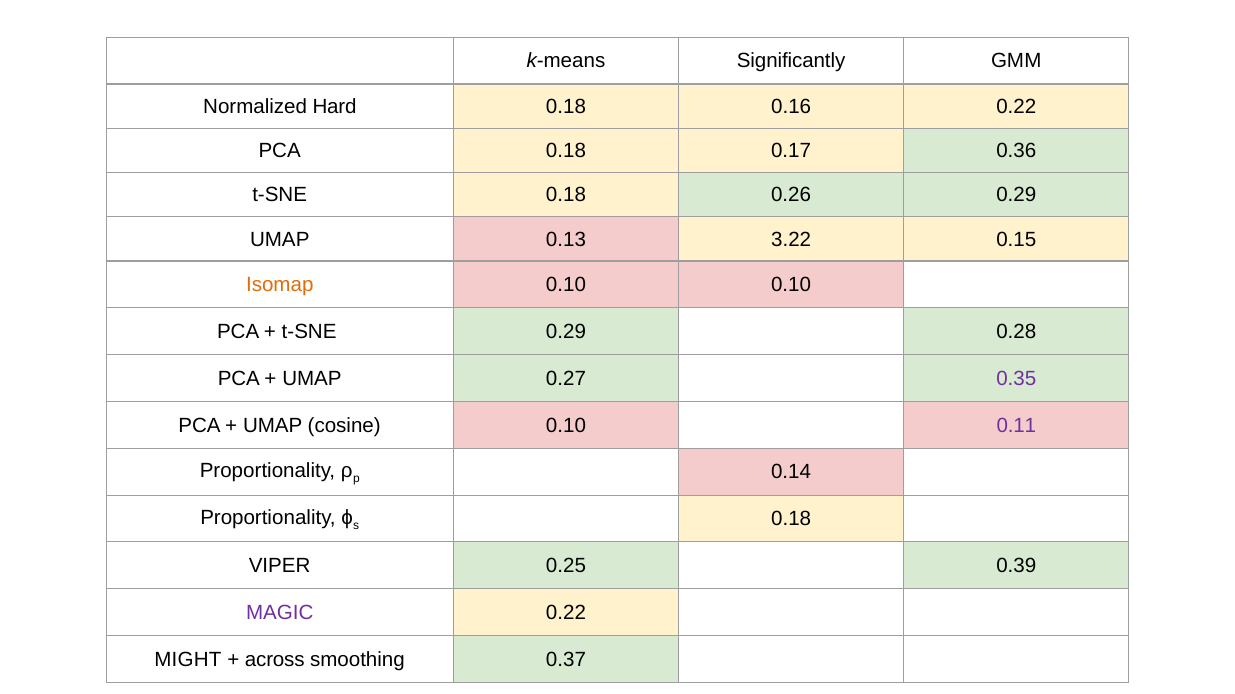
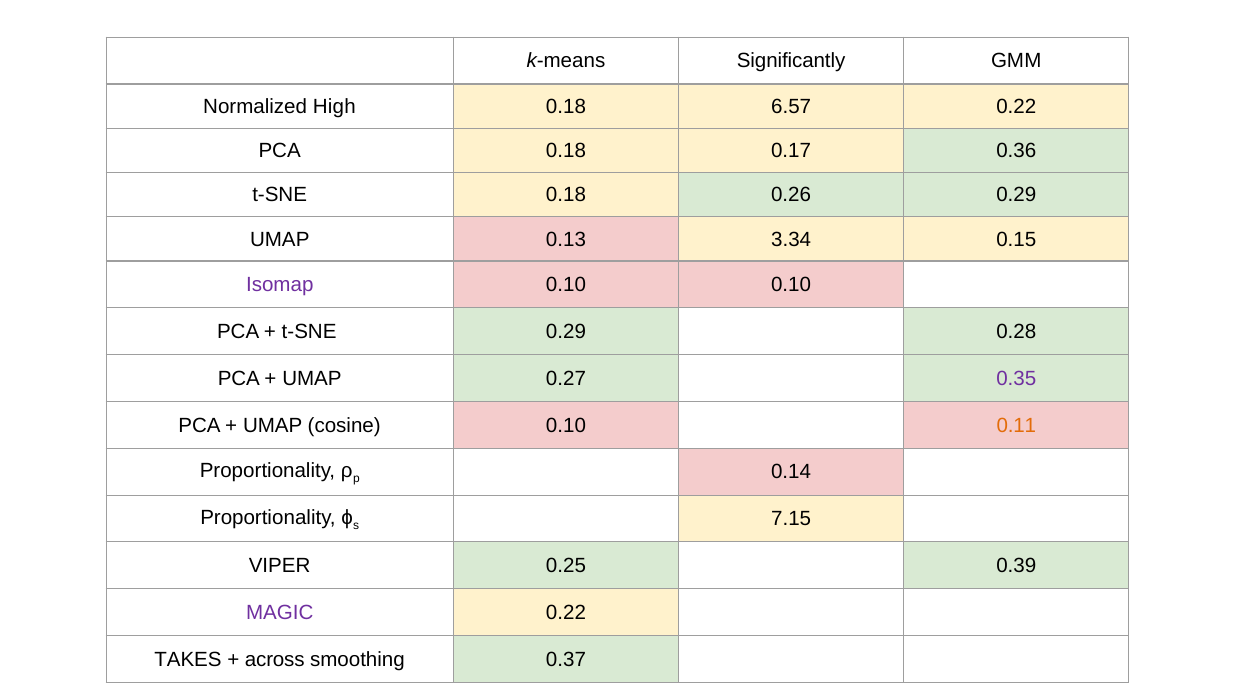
Hard: Hard -> High
0.16: 0.16 -> 6.57
3.22: 3.22 -> 3.34
Isomap colour: orange -> purple
0.11 colour: purple -> orange
0.18 at (791, 519): 0.18 -> 7.15
MIGHT: MIGHT -> TAKES
